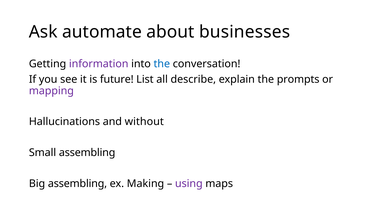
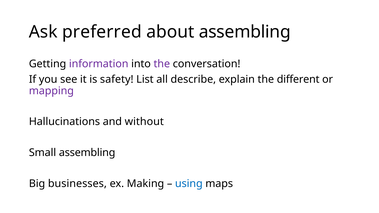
automate: automate -> preferred
about businesses: businesses -> assembling
the at (162, 64) colour: blue -> purple
future: future -> safety
prompts: prompts -> different
Big assembling: assembling -> businesses
using colour: purple -> blue
